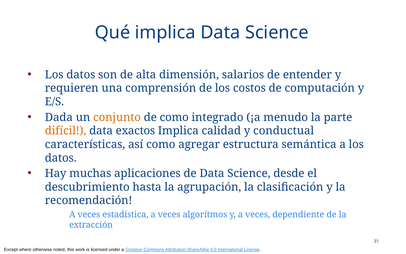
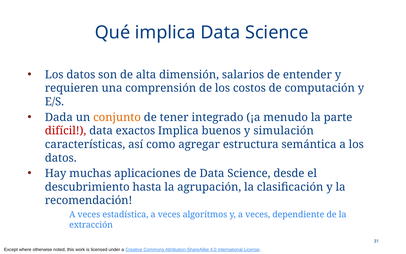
de como: como -> tener
difícil colour: orange -> red
calidad: calidad -> buenos
conductual: conductual -> simulación
